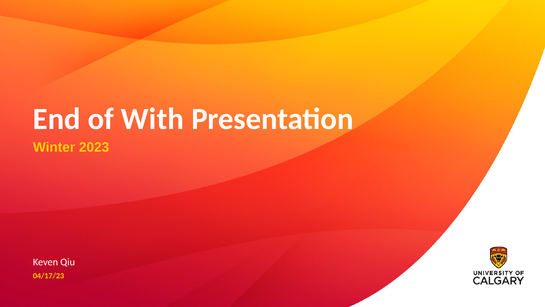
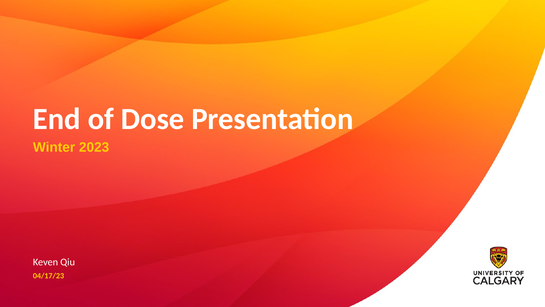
With: With -> Dose
